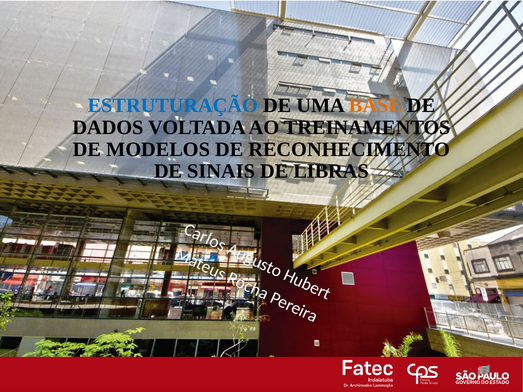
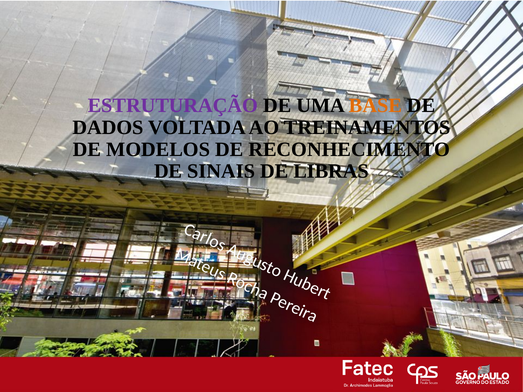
ESTRUTURAÇÃO colour: blue -> purple
